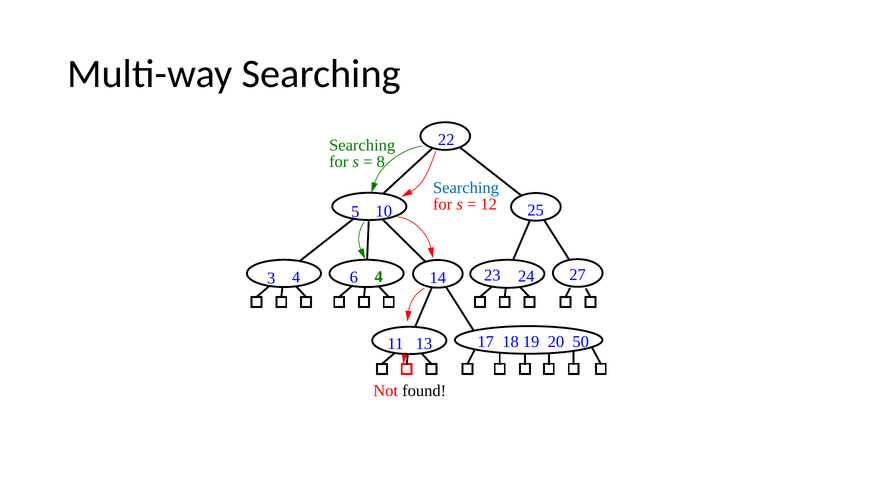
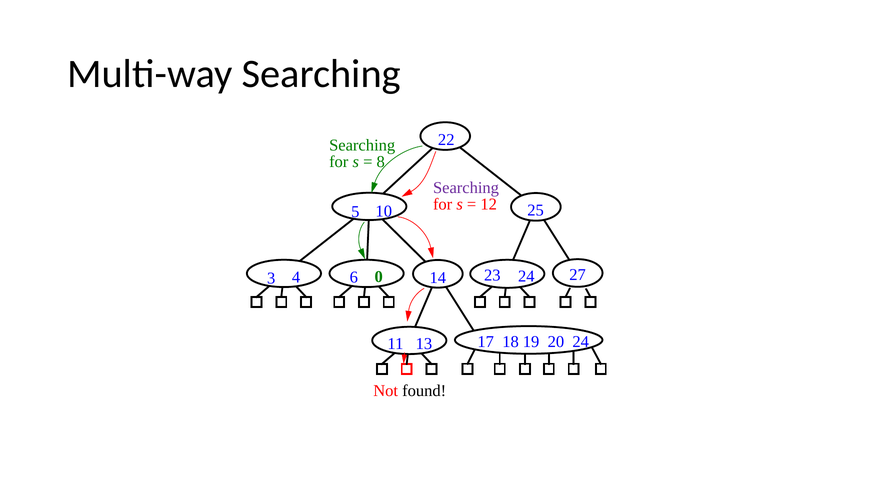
Searching at (466, 188) colour: blue -> purple
6 4: 4 -> 0
20 50: 50 -> 24
